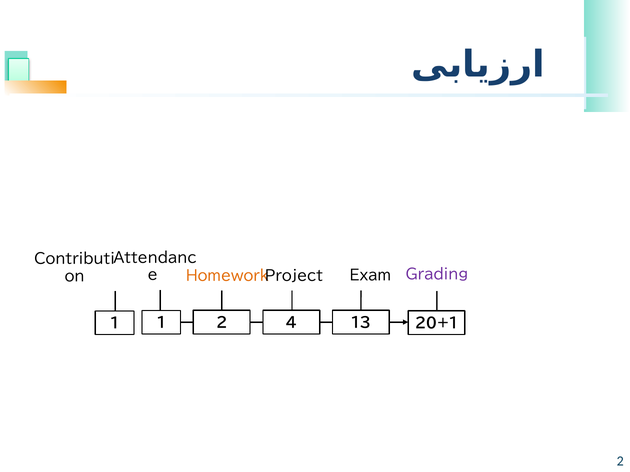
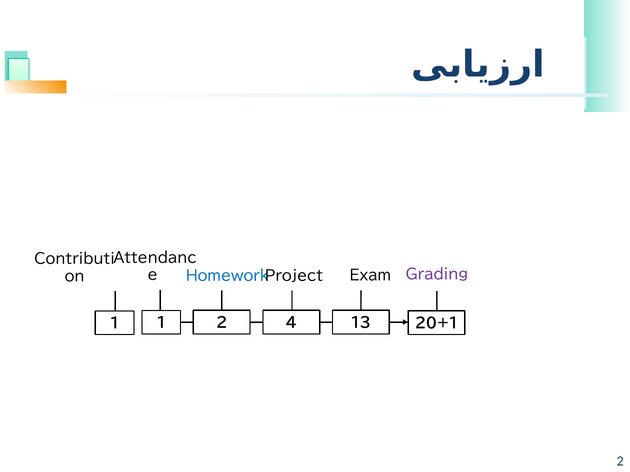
Homework colour: orange -> blue
